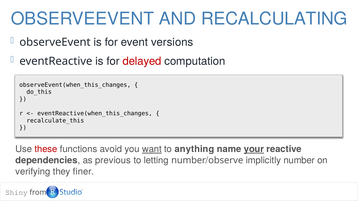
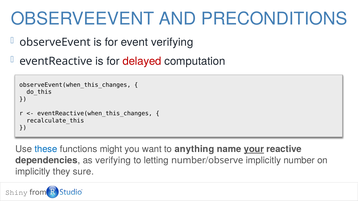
RECALCULATING: RECALCULATING -> PRECONDITIONS
event versions: versions -> verifying
these colour: red -> blue
avoid: avoid -> might
want underline: present -> none
as previous: previous -> verifying
verifying at (33, 172): verifying -> implicitly
finer: finer -> sure
